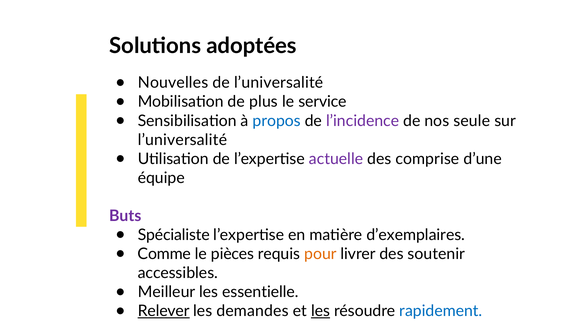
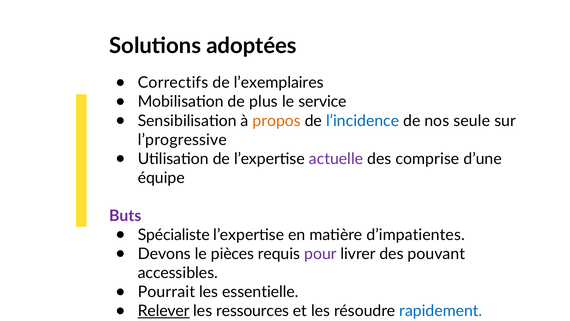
Nouvelles: Nouvelles -> Correctifs
de l’universalité: l’universalité -> l’exemplaires
propos colour: blue -> orange
l’incidence colour: purple -> blue
l’universalité at (182, 140): l’universalité -> l’progressive
d’exemplaires: d’exemplaires -> d’impatientes
Comme: Comme -> Devons
pour colour: orange -> purple
soutenir: soutenir -> pouvant
Meilleur: Meilleur -> Pourrait
demandes: demandes -> ressources
les at (320, 311) underline: present -> none
